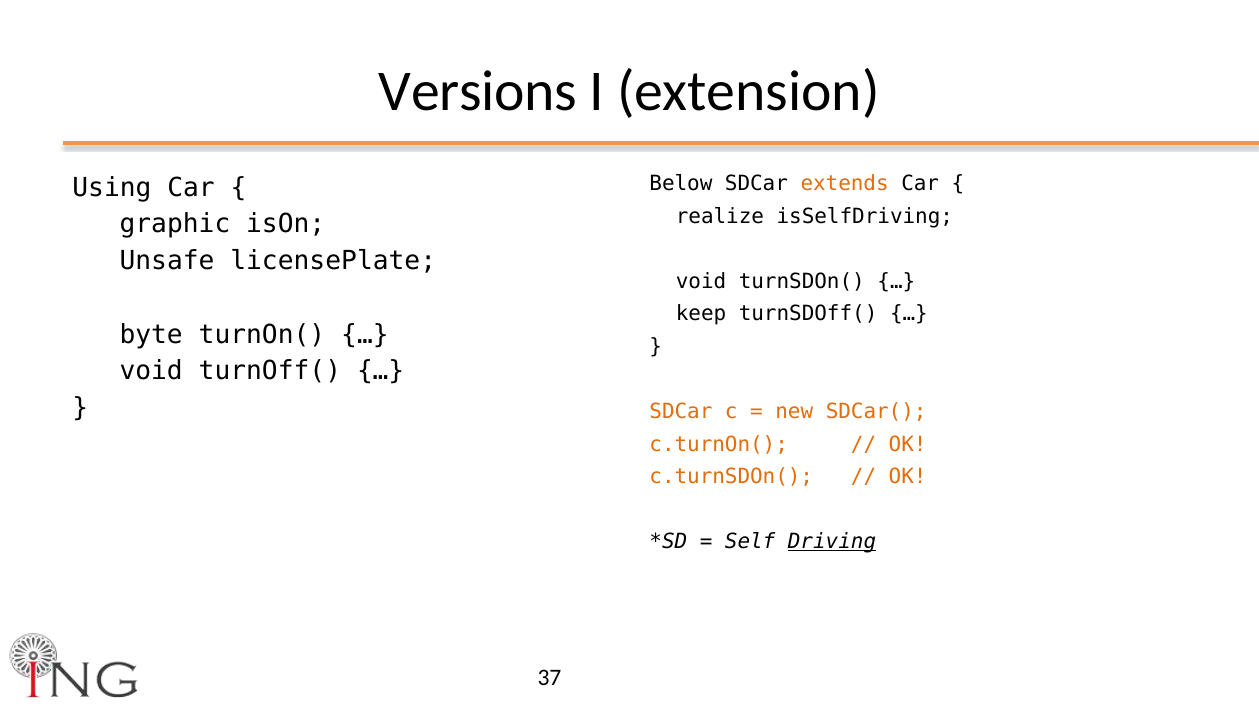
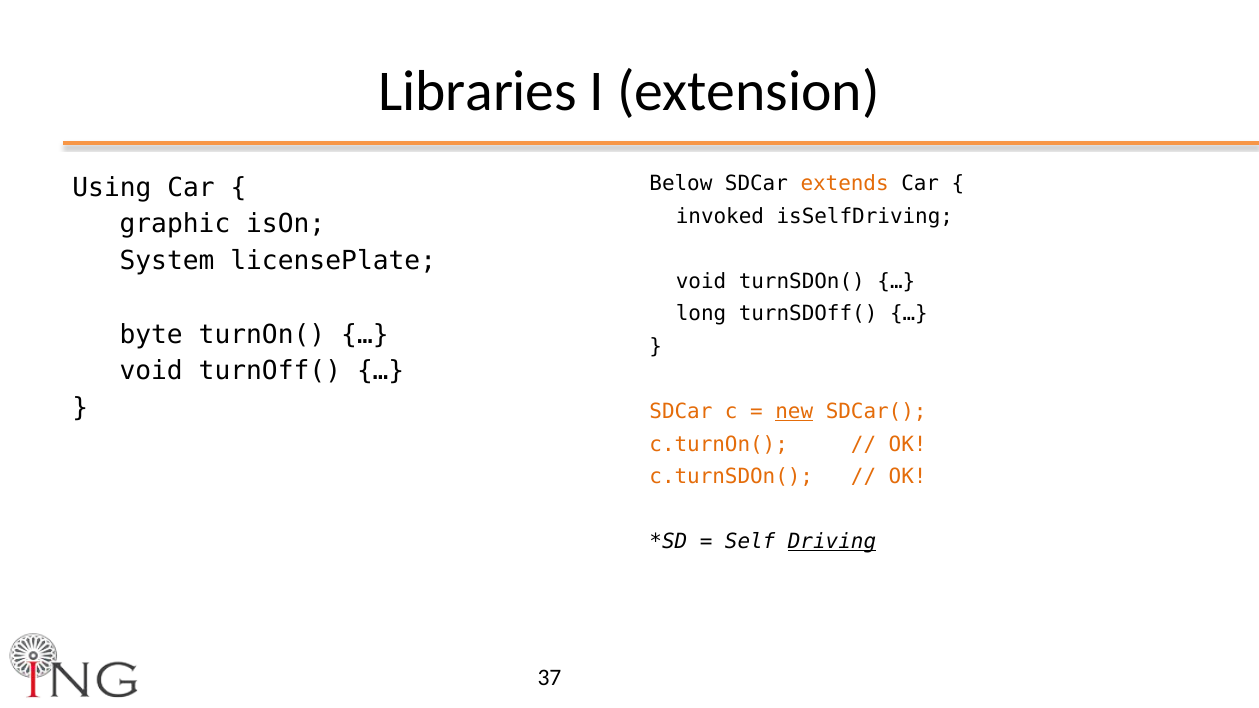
Versions: Versions -> Libraries
realize: realize -> invoked
Unsafe: Unsafe -> System
keep: keep -> long
new underline: none -> present
